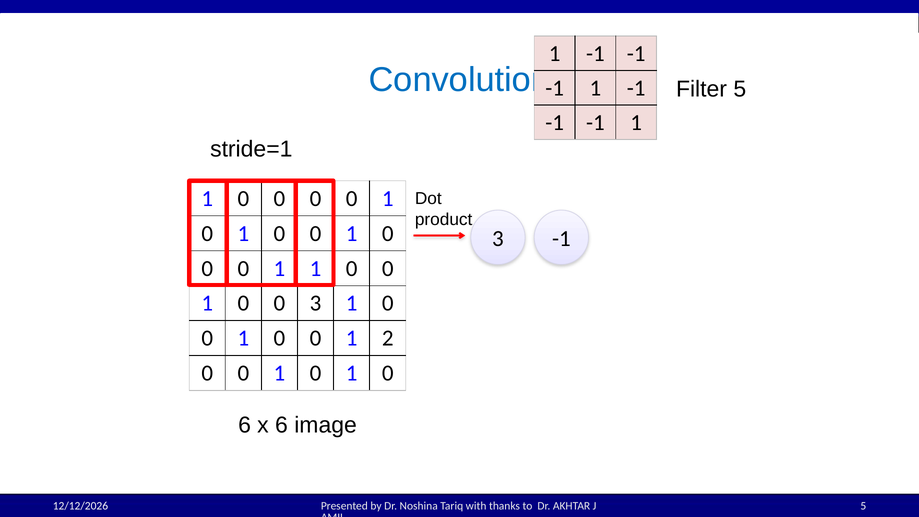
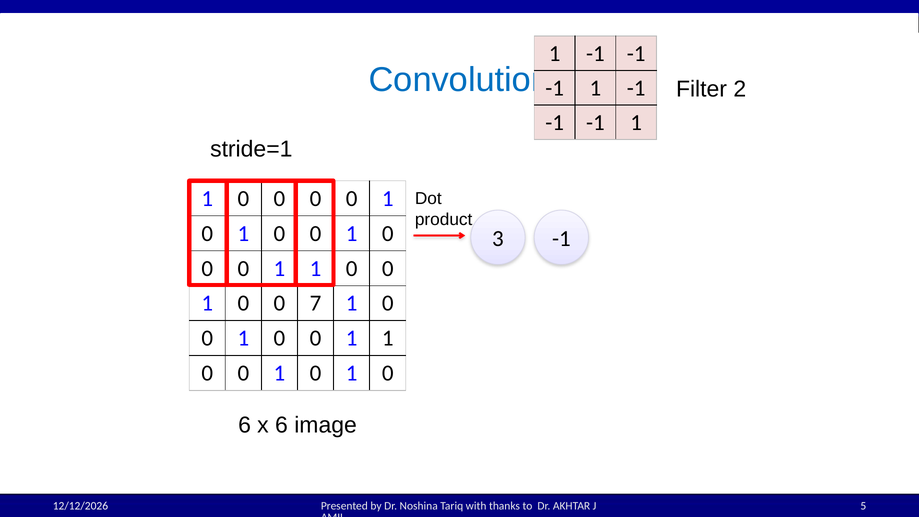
Filter 5: 5 -> 2
0 3: 3 -> 7
2 at (388, 338): 2 -> 1
